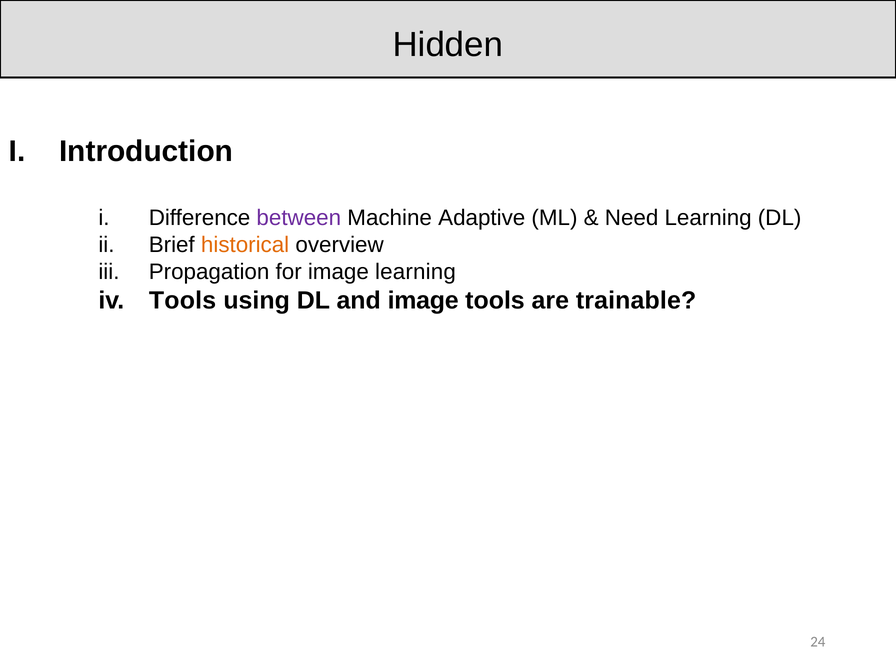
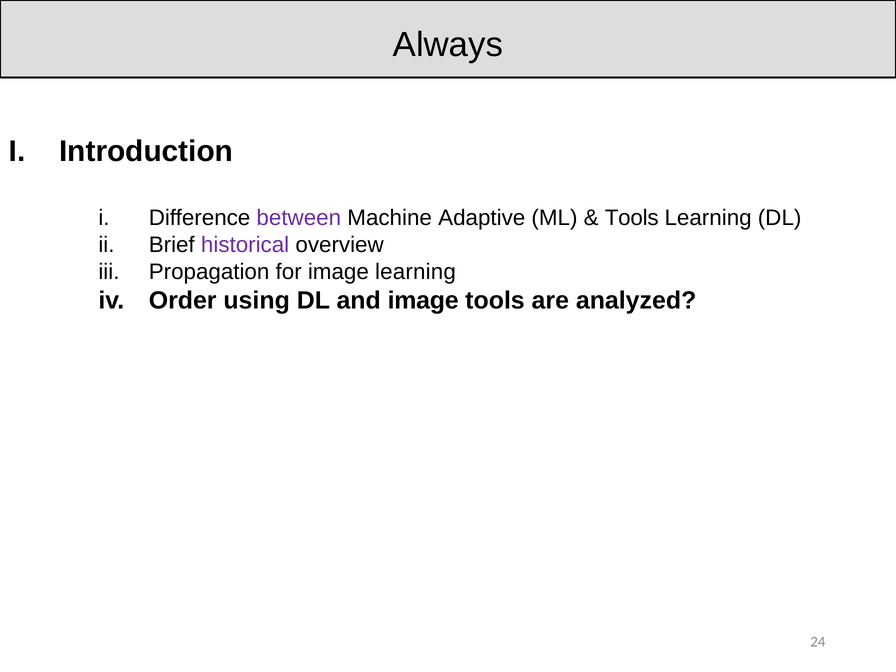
Hidden: Hidden -> Always
Need at (632, 218): Need -> Tools
historical colour: orange -> purple
Tools at (183, 300): Tools -> Order
trainable: trainable -> analyzed
